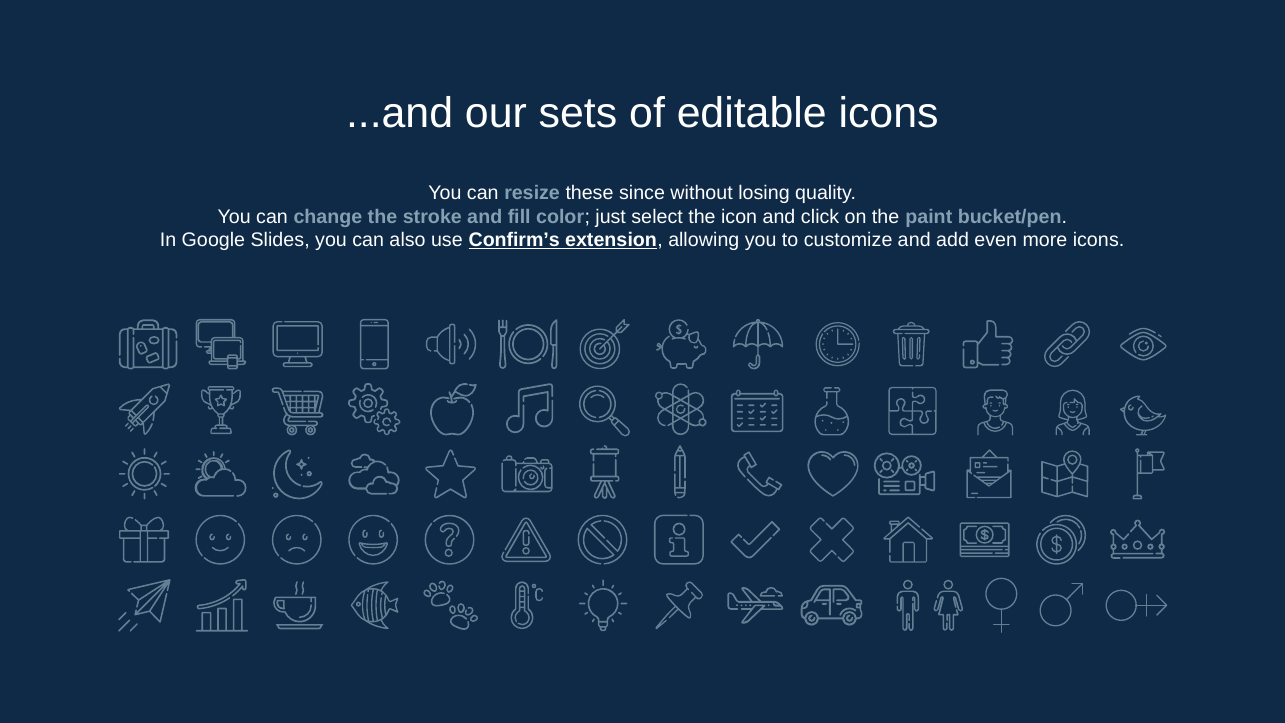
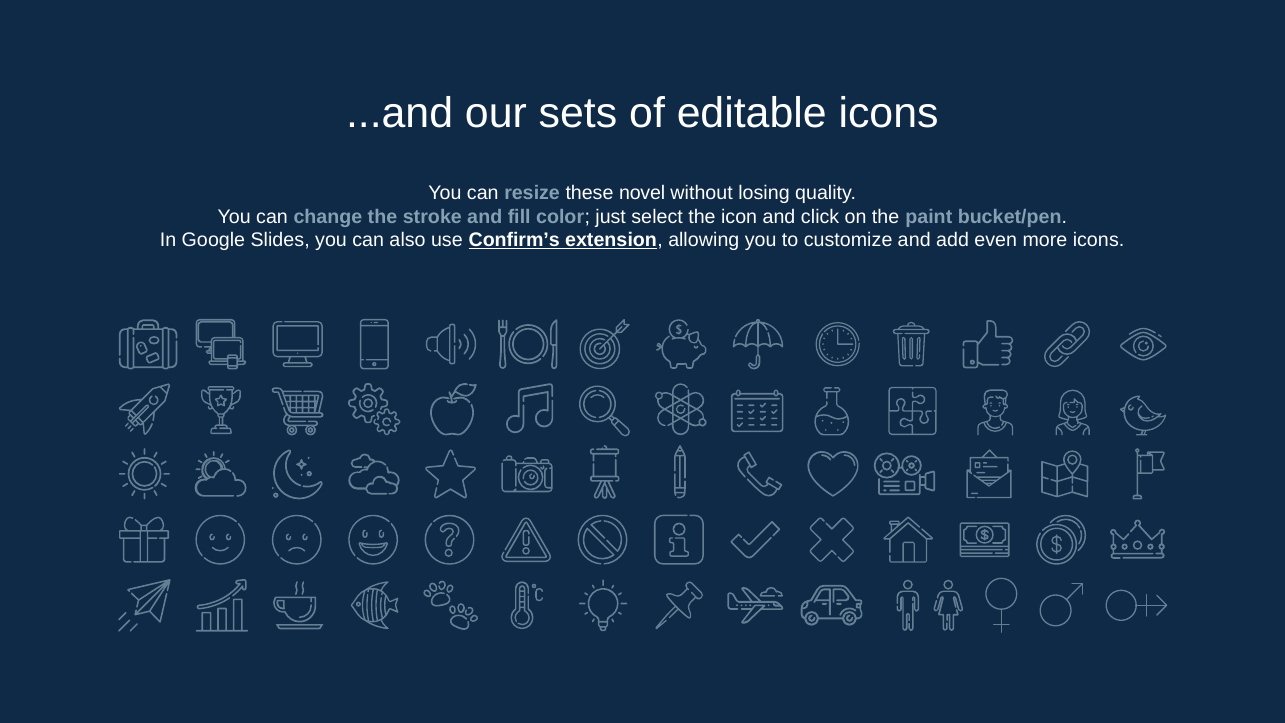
since: since -> novel
